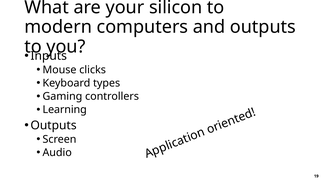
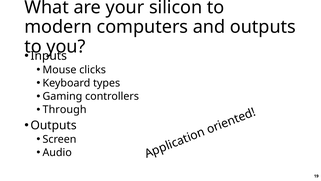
Learning: Learning -> Through
